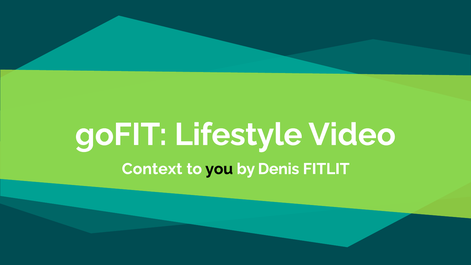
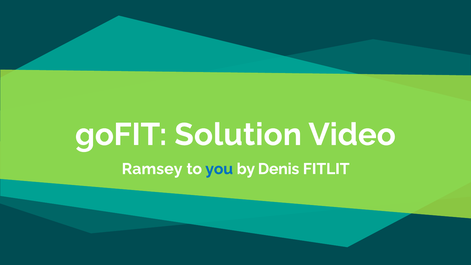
Lifestyle: Lifestyle -> Solution
Context: Context -> Ramsey
you colour: black -> blue
